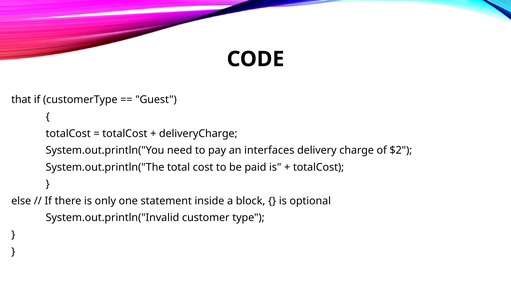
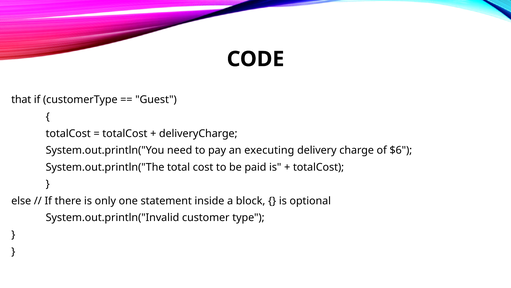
interfaces: interfaces -> executing
$2: $2 -> $6
